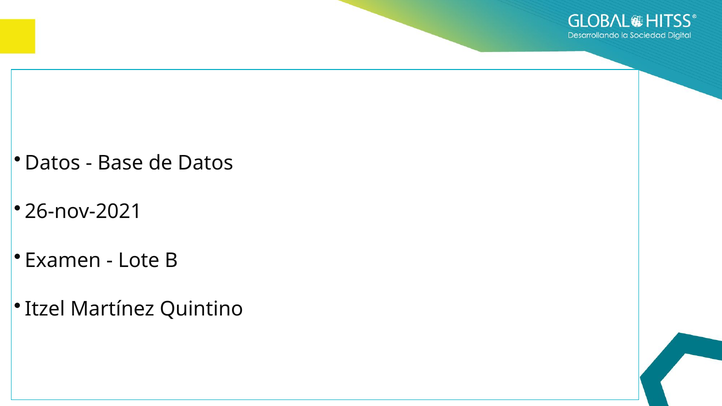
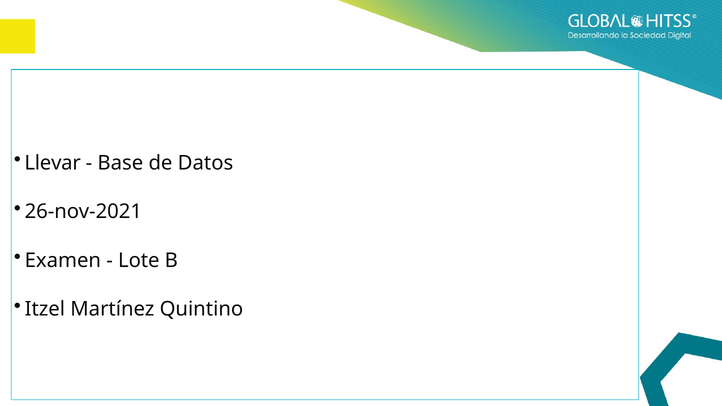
Datos at (52, 163): Datos -> Llevar
